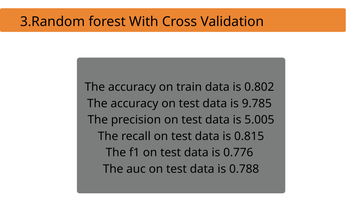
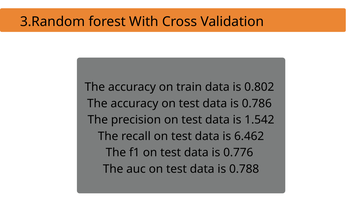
9.785: 9.785 -> 0.786
5.005: 5.005 -> 1.542
0.815: 0.815 -> 6.462
